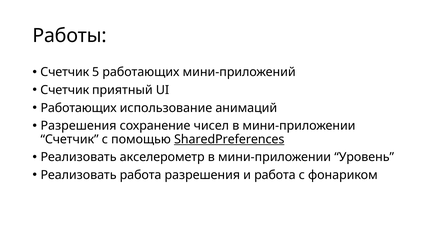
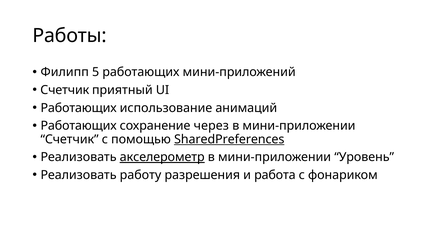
Счетчик at (65, 72): Счетчик -> Филипп
Разрешения at (79, 126): Разрешения -> Работающих
чисел: чисел -> через
акселерометр underline: none -> present
Реализовать работа: работа -> работу
